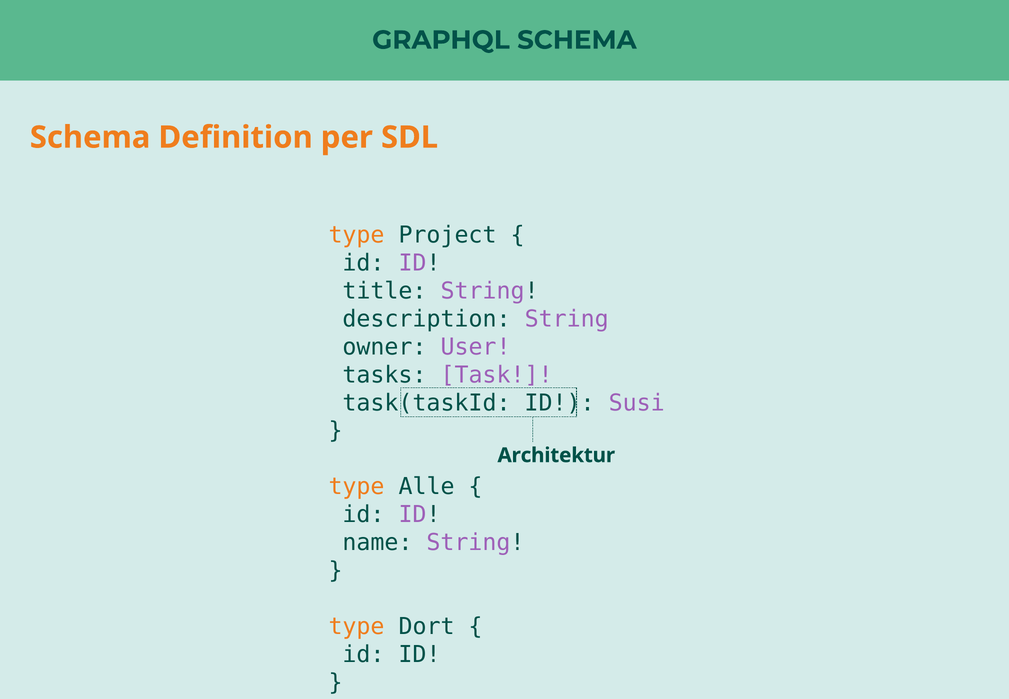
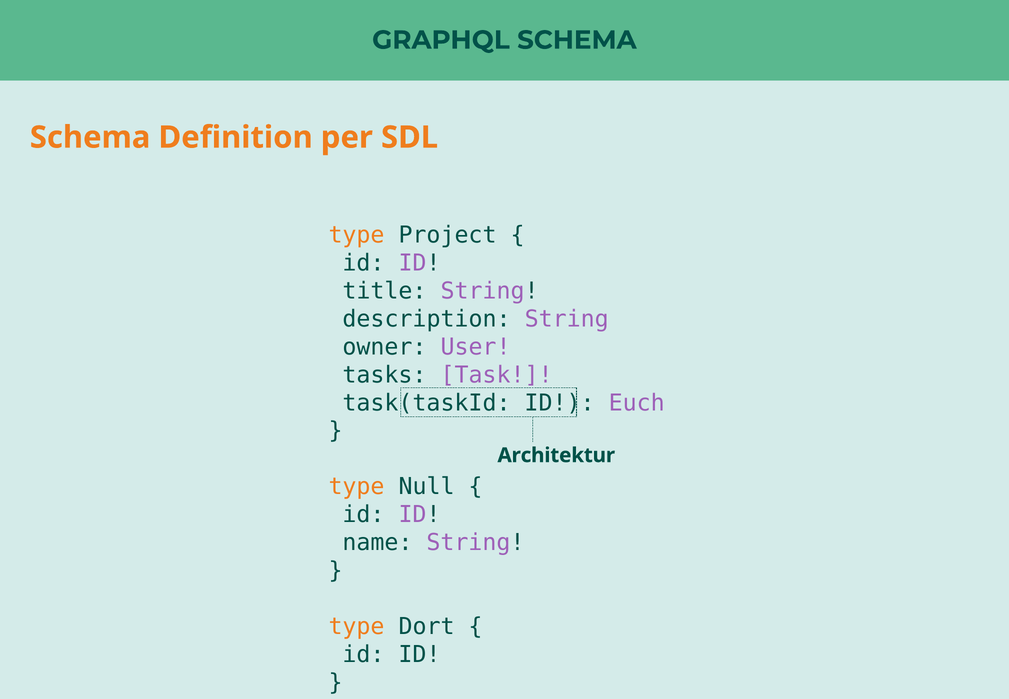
Susi: Susi -> Euch
Alle: Alle -> Null
